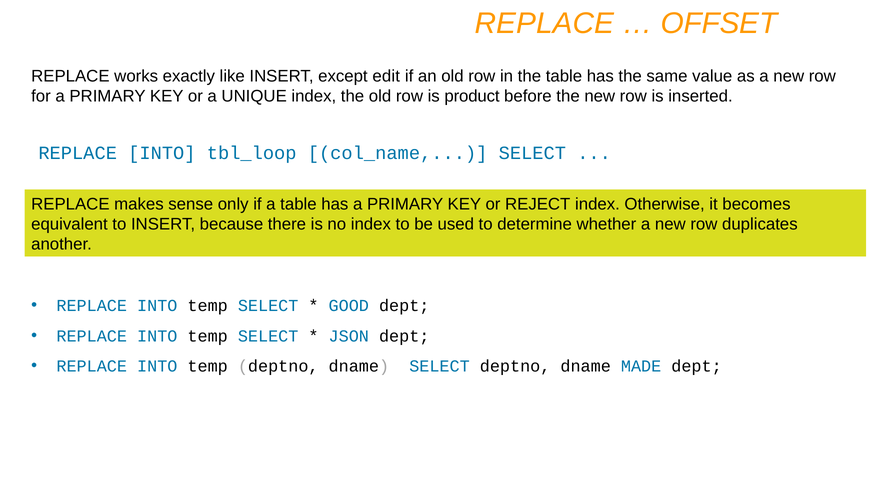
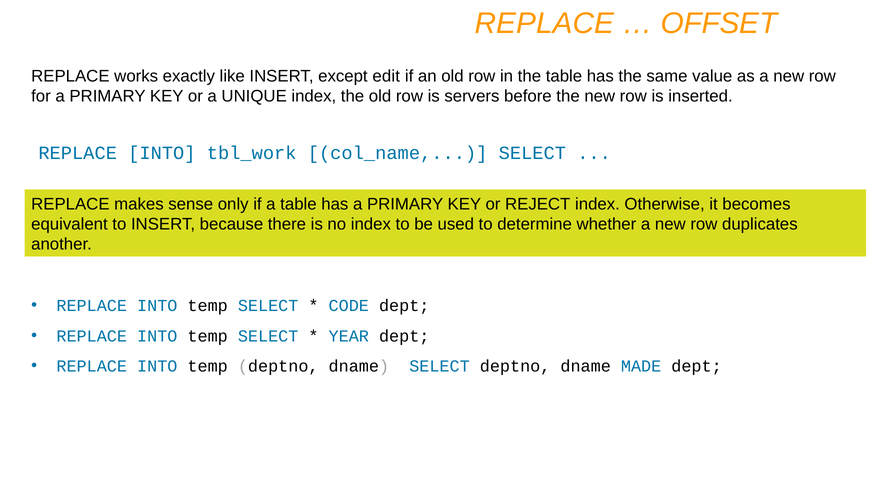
product: product -> servers
tbl_loop: tbl_loop -> tbl_work
GOOD: GOOD -> CODE
JSON: JSON -> YEAR
